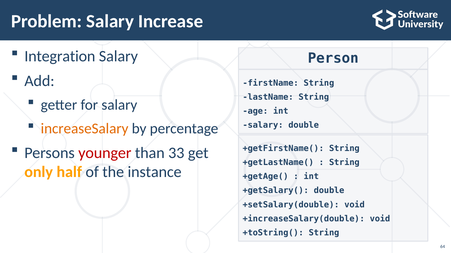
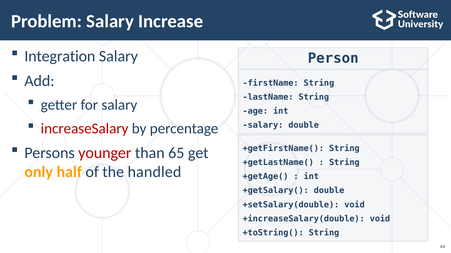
increaseSalary colour: orange -> red
33: 33 -> 65
instance: instance -> handled
